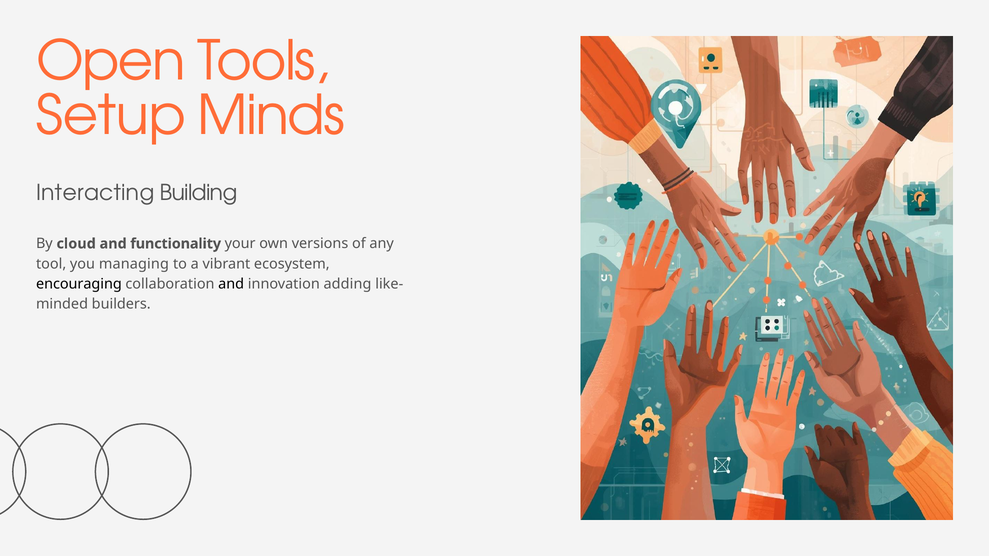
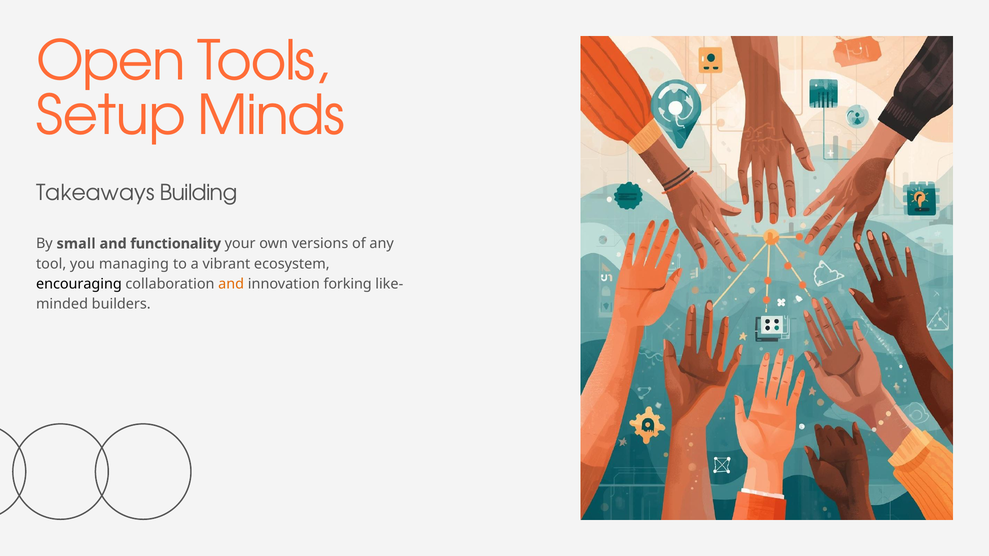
Interacting: Interacting -> Takeaways
cloud: cloud -> small
and at (231, 284) colour: black -> orange
adding: adding -> forking
